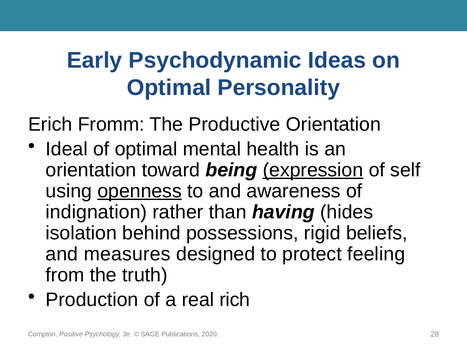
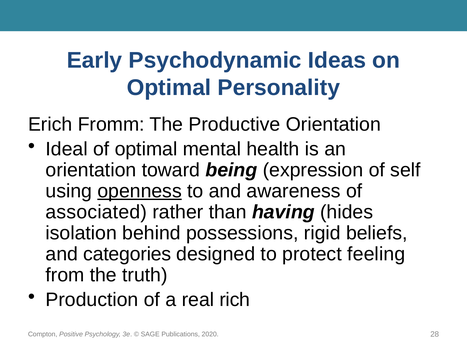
expression underline: present -> none
indignation: indignation -> associated
measures: measures -> categories
